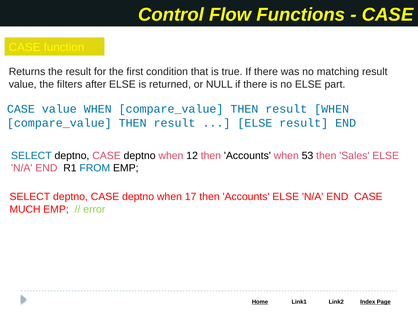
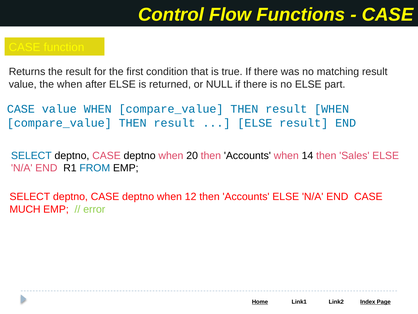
the filters: filters -> when
12: 12 -> 20
53: 53 -> 14
17: 17 -> 12
